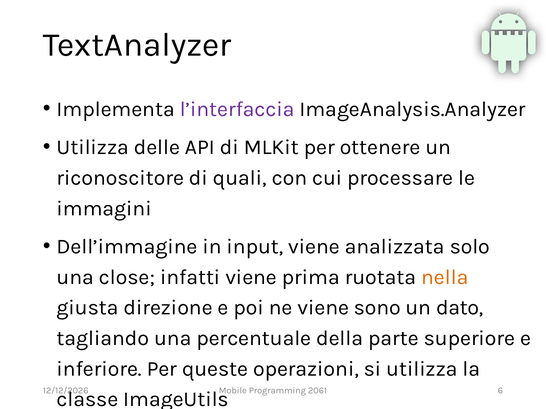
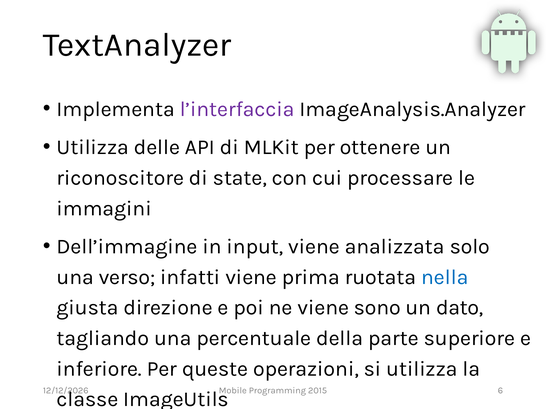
quali: quali -> state
close: close -> verso
nella colour: orange -> blue
2061: 2061 -> 2015
